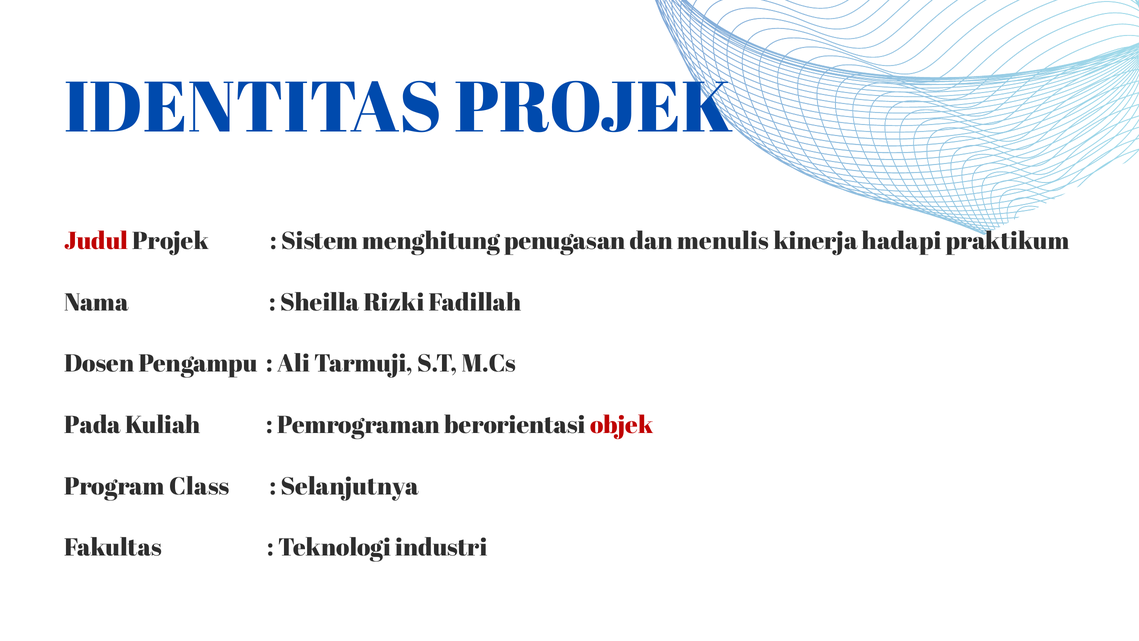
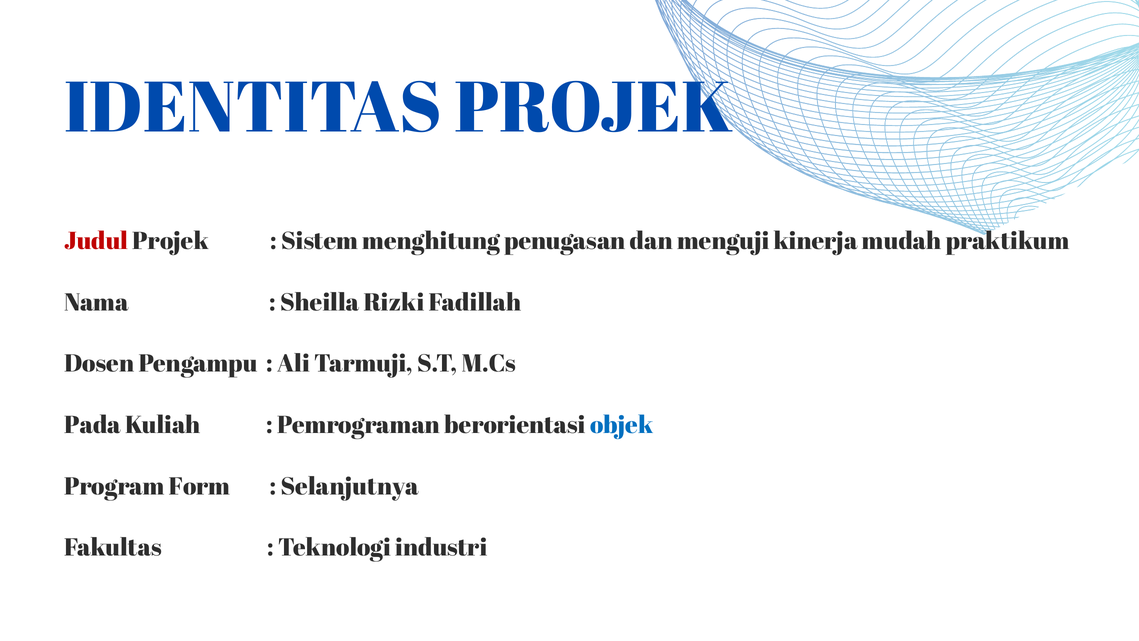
menulis: menulis -> menguji
hadapi: hadapi -> mudah
objek colour: red -> blue
Class: Class -> Form
